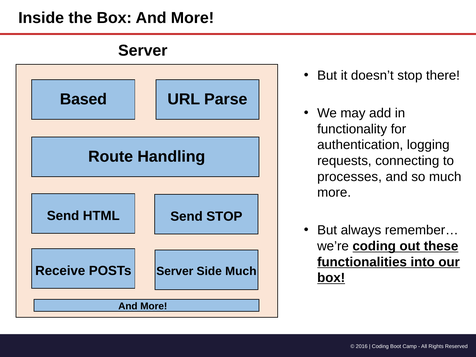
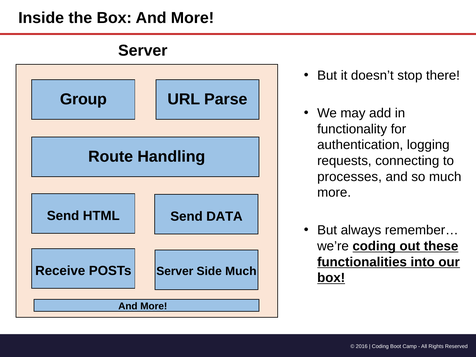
Based: Based -> Group
Send STOP: STOP -> DATA
